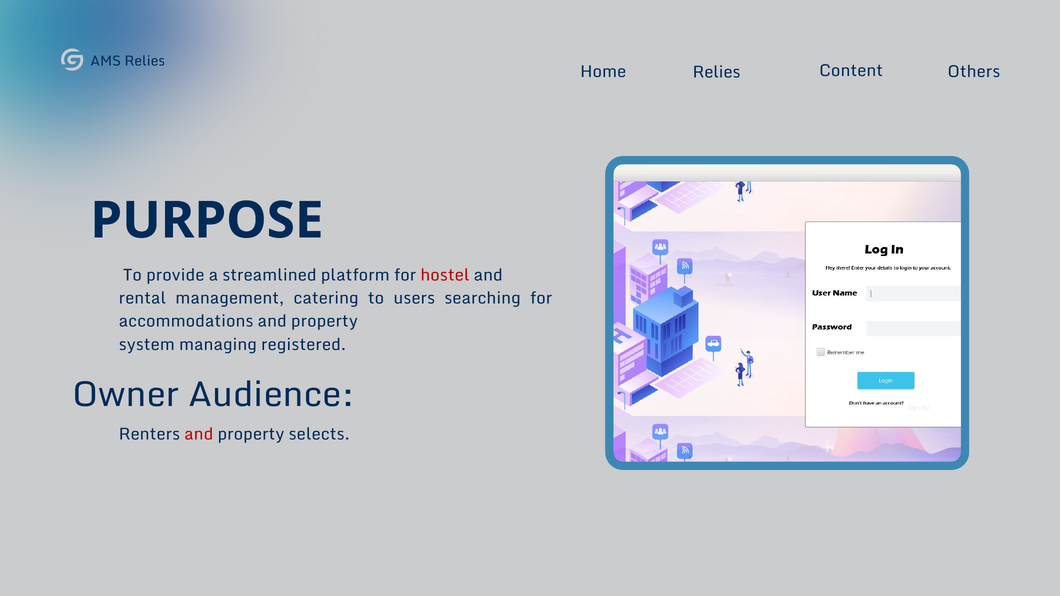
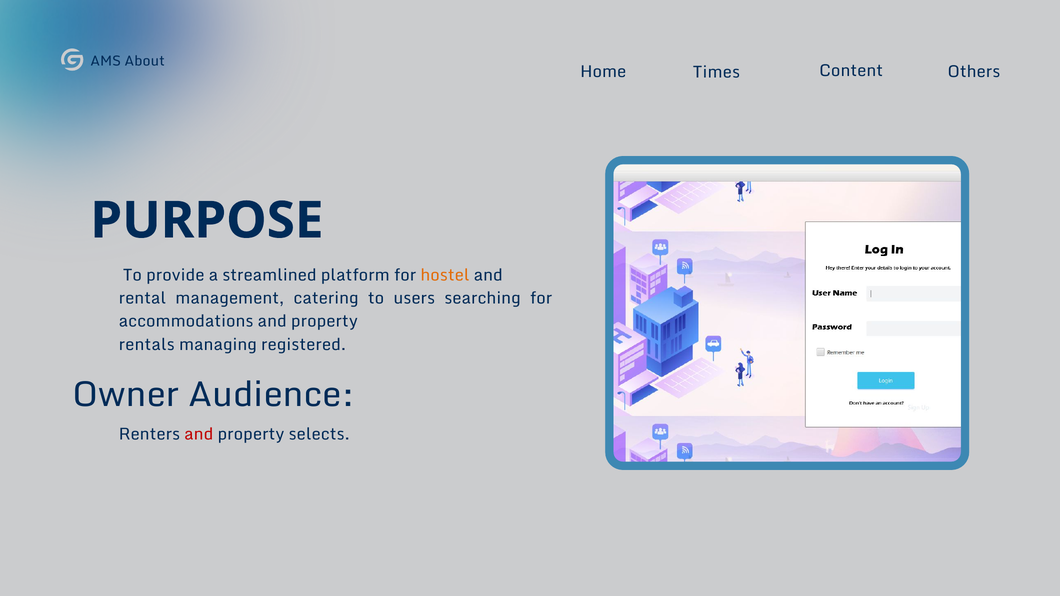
AMS Relies: Relies -> About
Home Relies: Relies -> Times
hostel colour: red -> orange
system: system -> rentals
